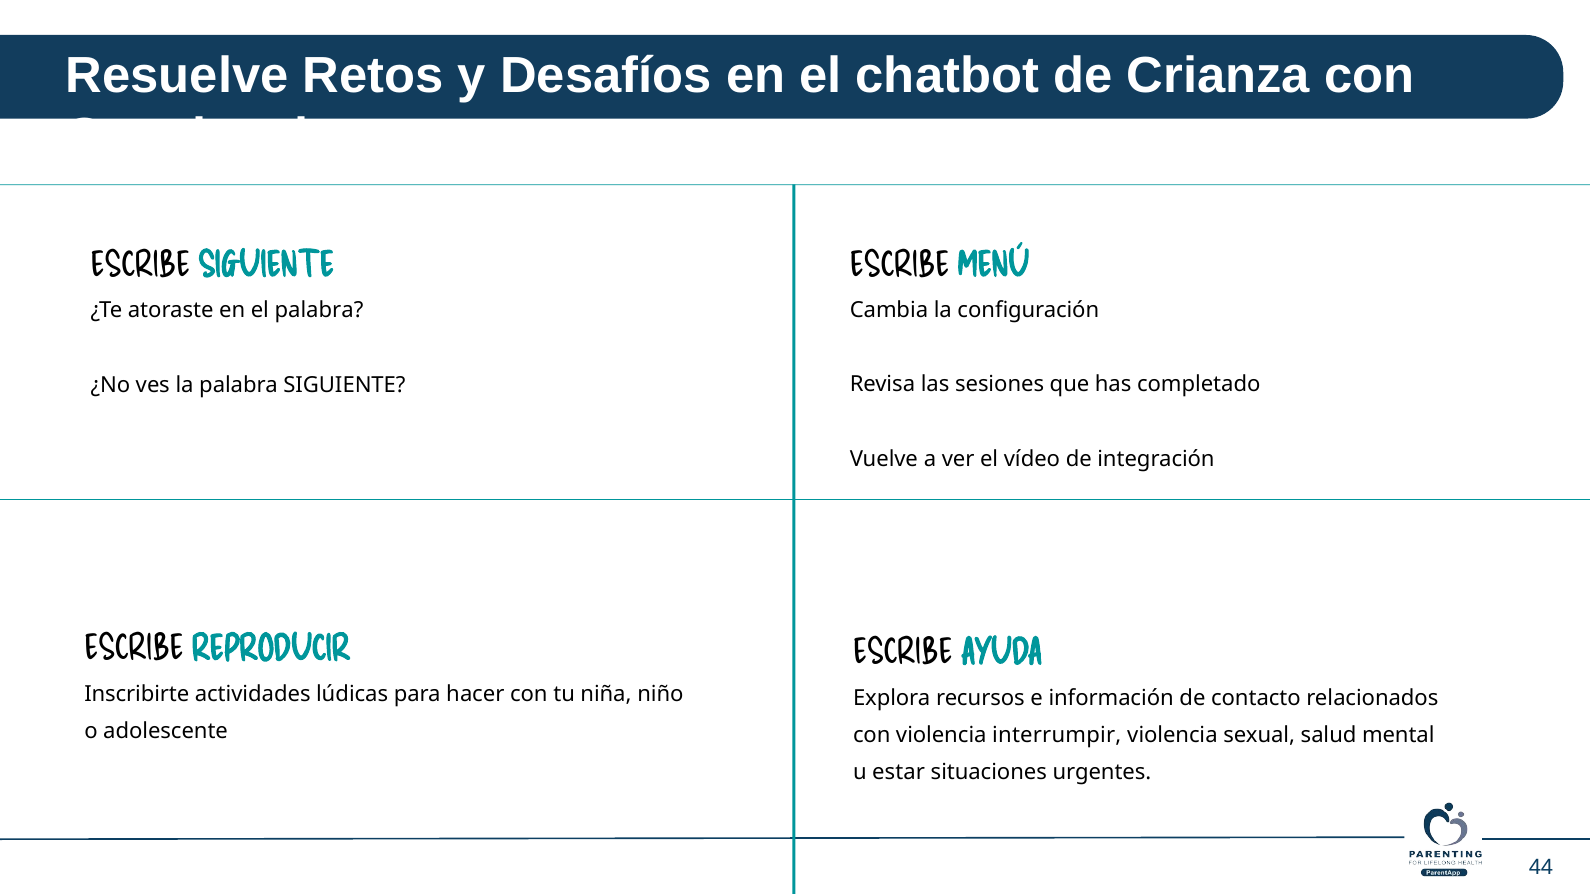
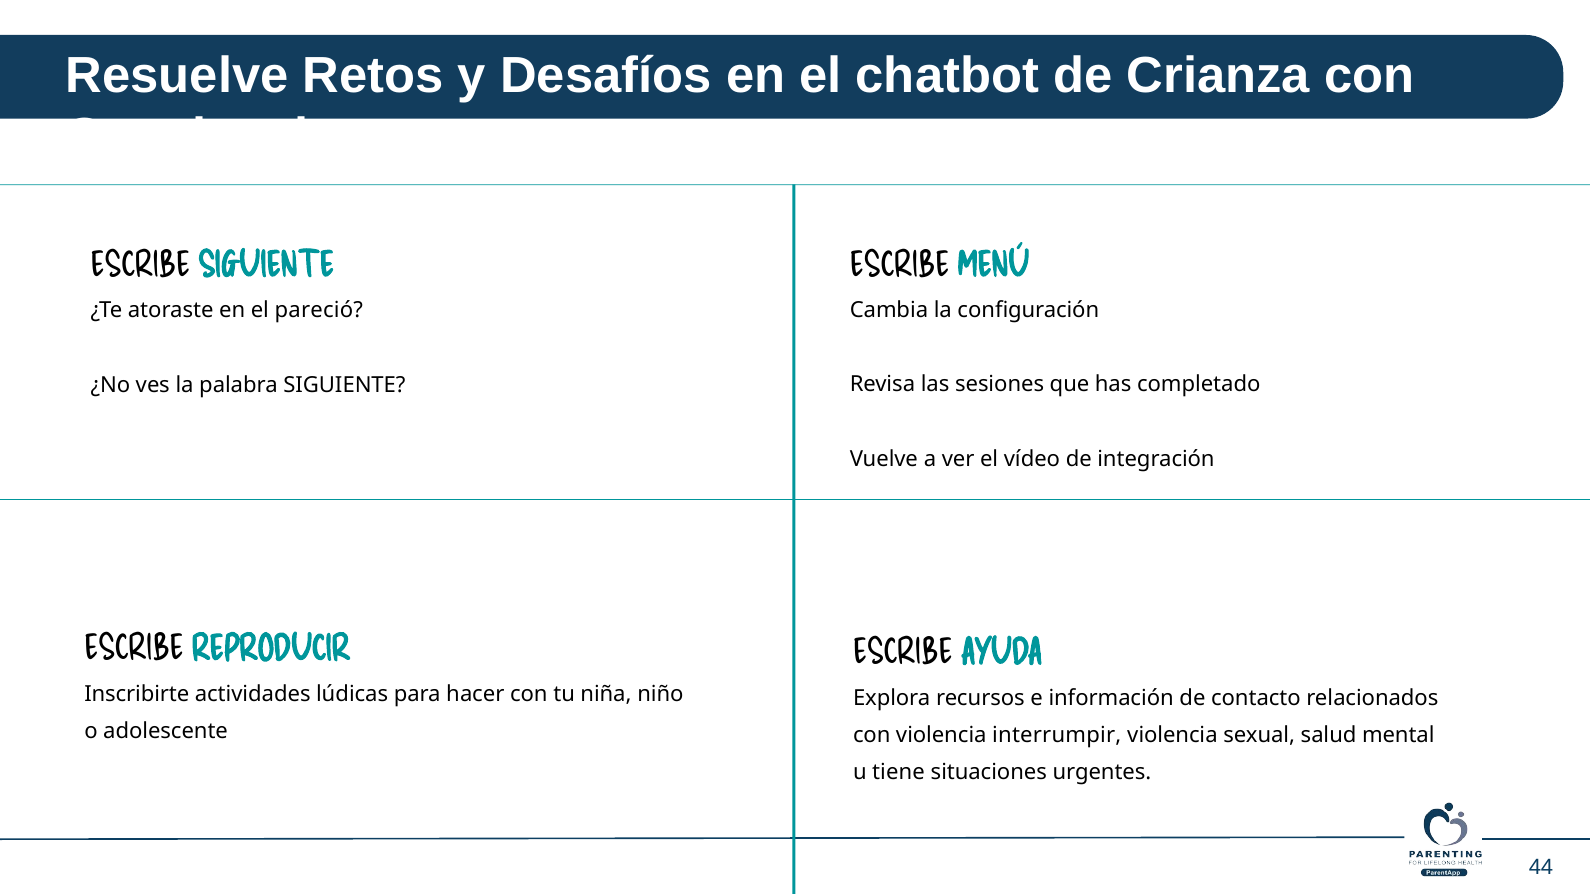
el palabra: palabra -> pareció
estar: estar -> tiene
